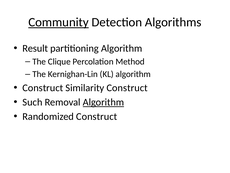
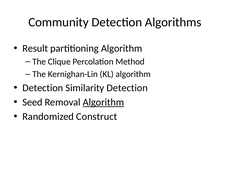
Community underline: present -> none
Construct at (43, 88): Construct -> Detection
Similarity Construct: Construct -> Detection
Such: Such -> Seed
